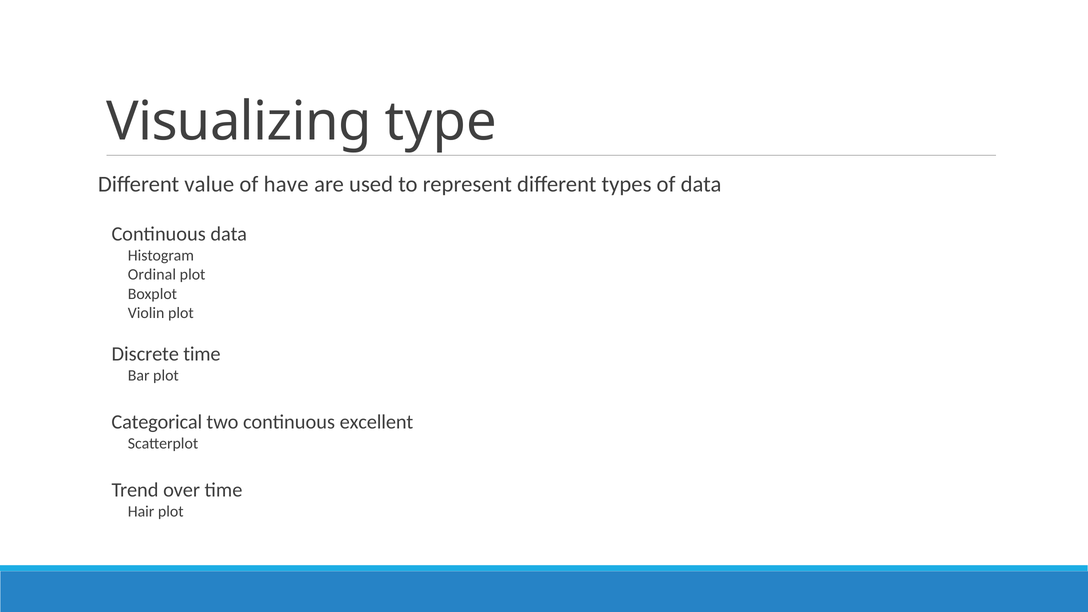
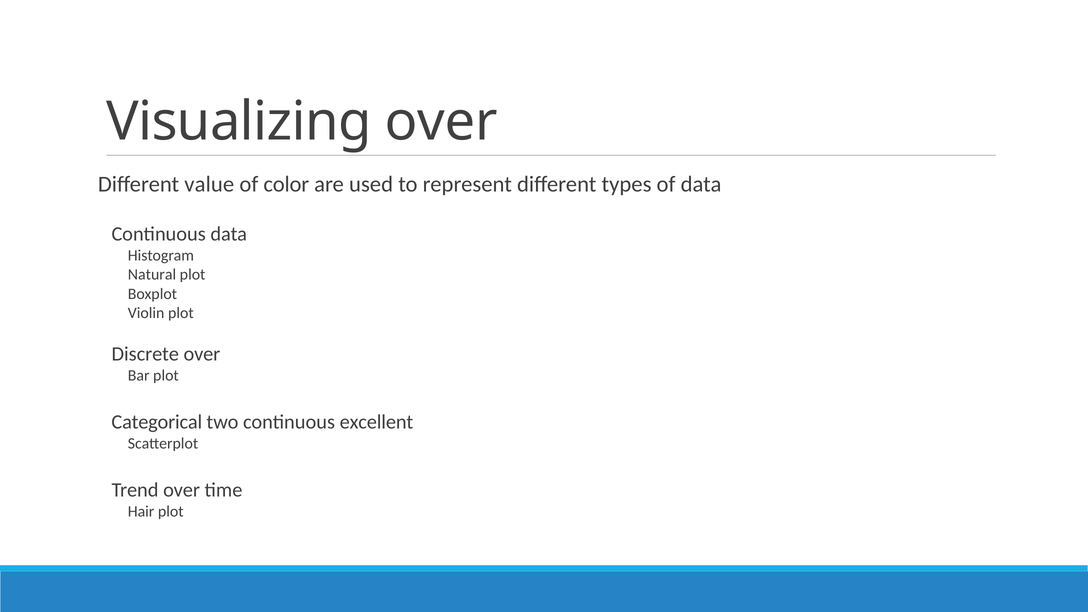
Visualizing type: type -> over
have: have -> color
Ordinal: Ordinal -> Natural
Discrete time: time -> over
